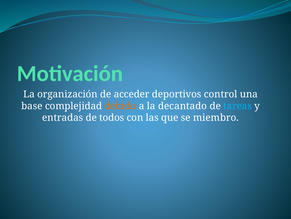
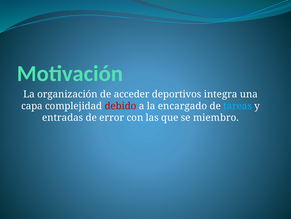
control: control -> integra
base: base -> capa
debido colour: orange -> red
decantado: decantado -> encargado
todos: todos -> error
